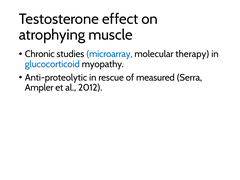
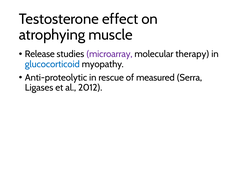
Chronic: Chronic -> Release
microarray colour: blue -> purple
Ampler: Ampler -> Ligases
